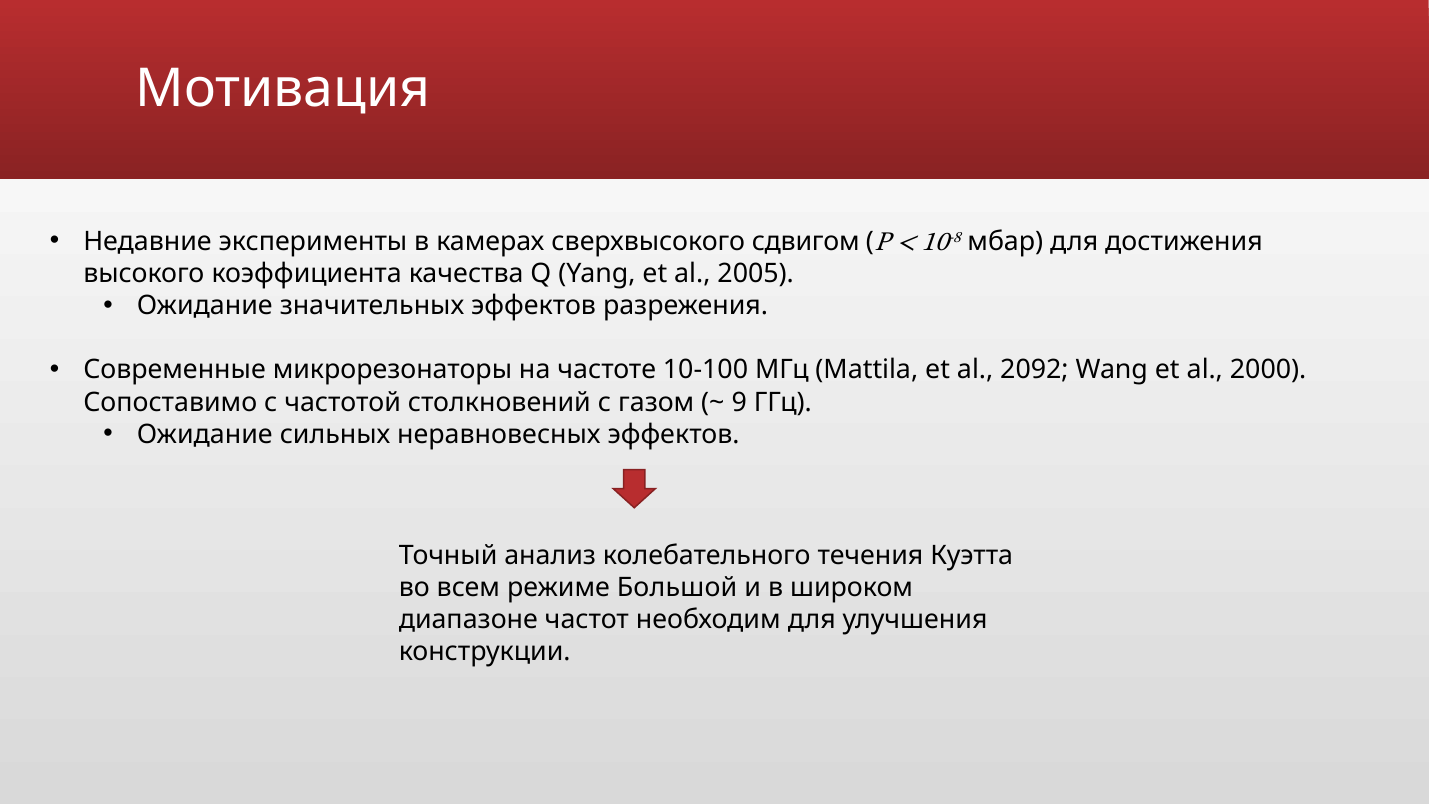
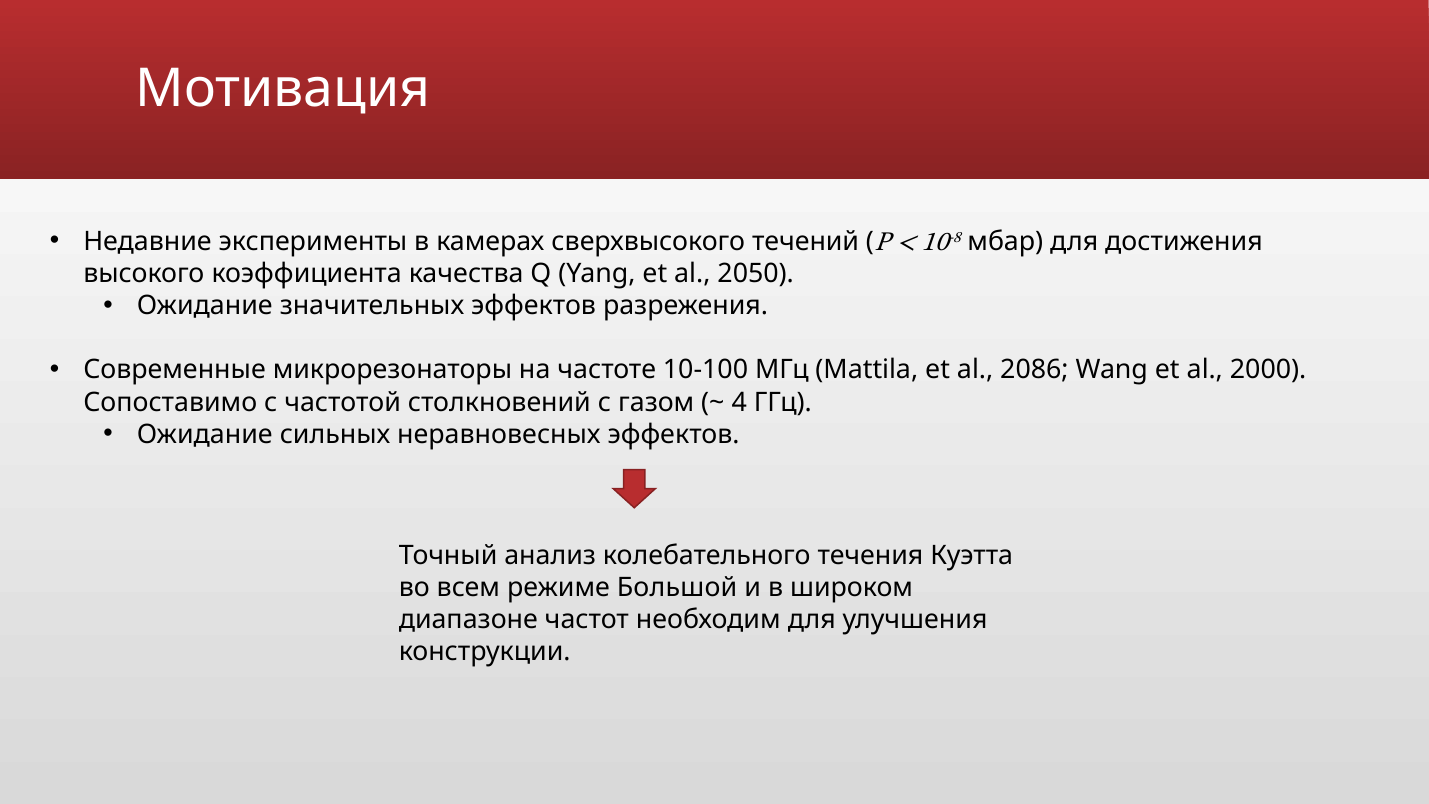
сдвигом: сдвигом -> течений
2005: 2005 -> 2050
2092: 2092 -> 2086
9: 9 -> 4
